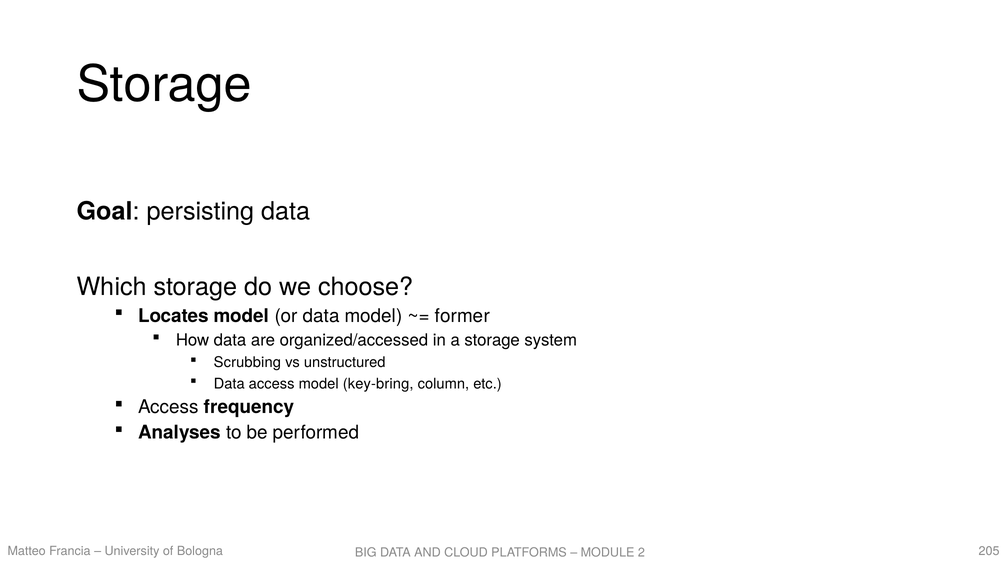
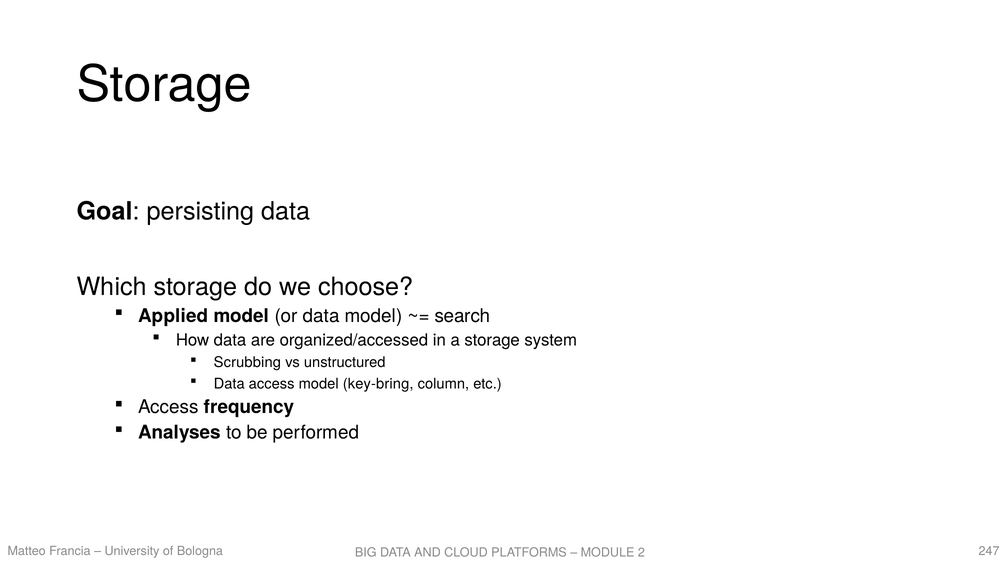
Locates: Locates -> Applied
former: former -> search
205: 205 -> 247
